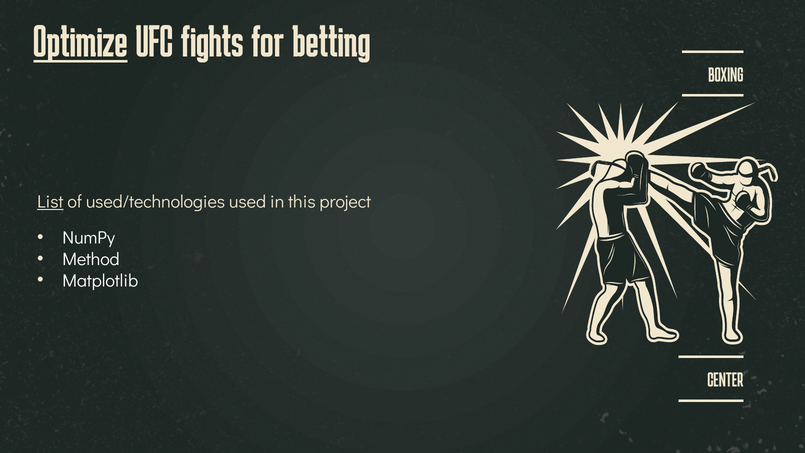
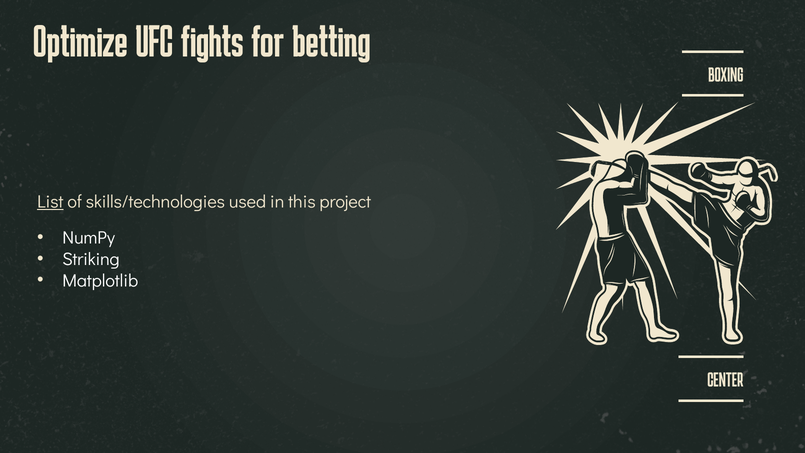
Optimize underline: present -> none
used/technologies: used/technologies -> skills/technologies
Method: Method -> Striking
